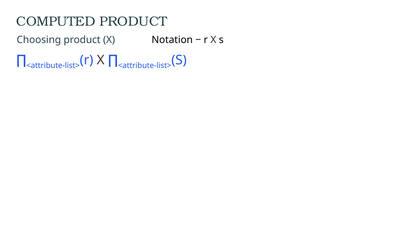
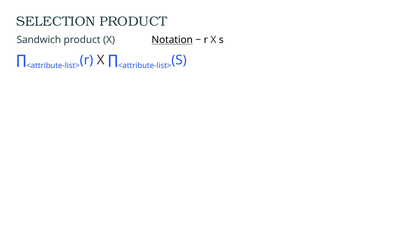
COMPUTED: COMPUTED -> SELECTION
Choosing: Choosing -> Sandwich
Notation underline: none -> present
